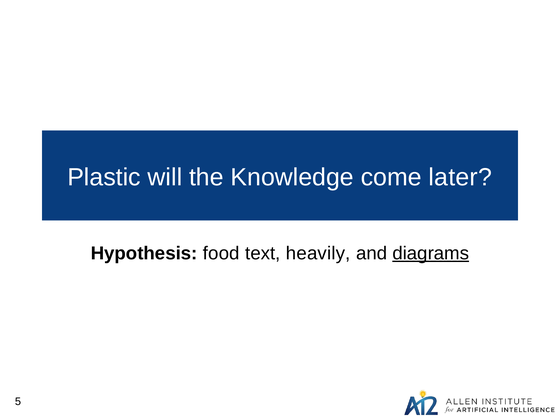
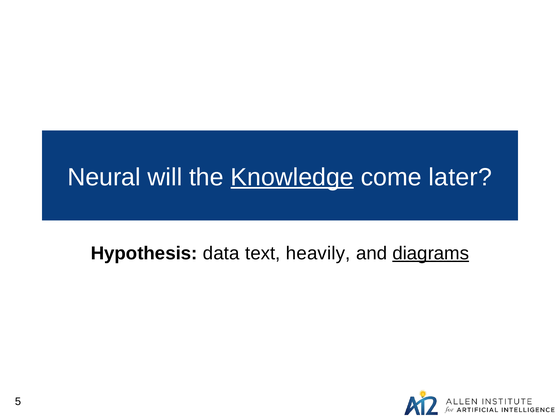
Plastic: Plastic -> Neural
Knowledge underline: none -> present
food: food -> data
